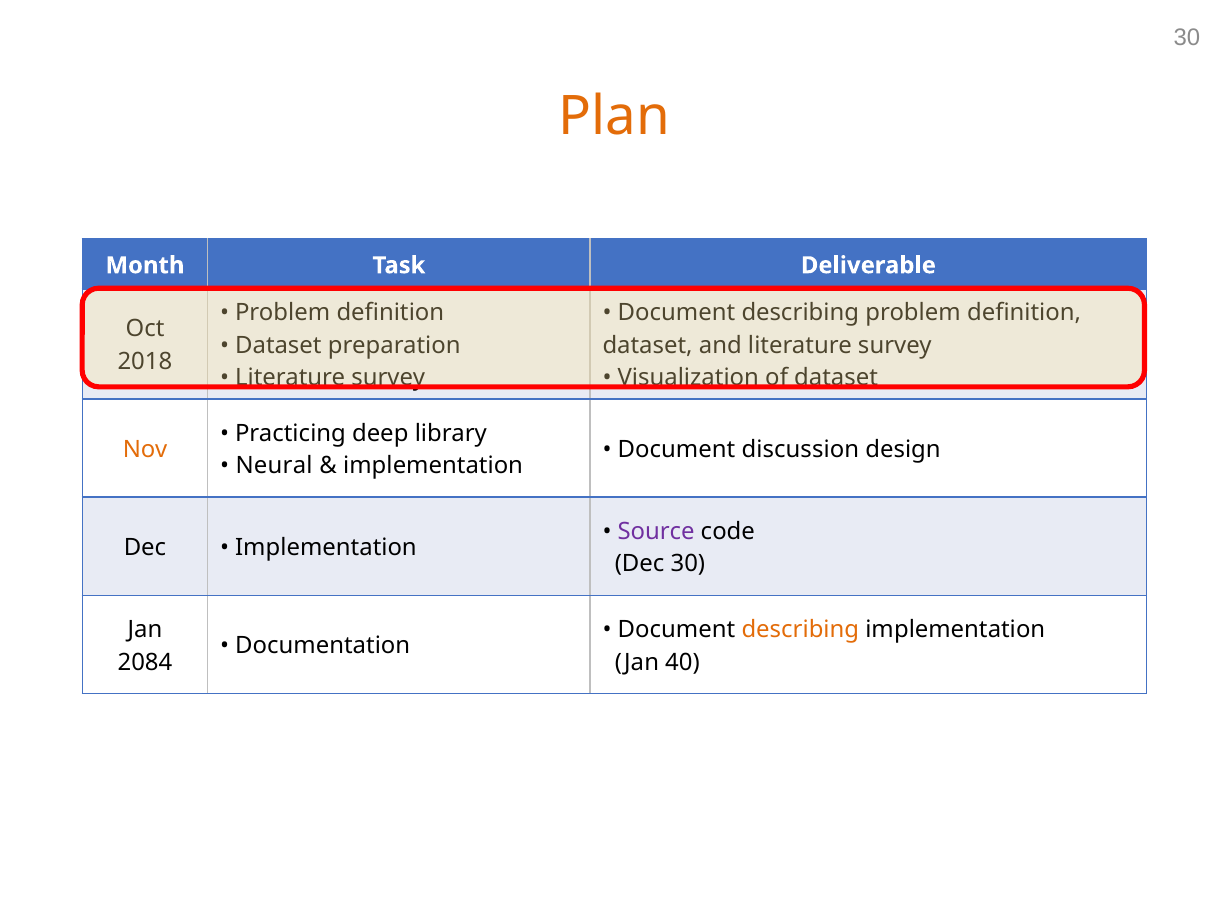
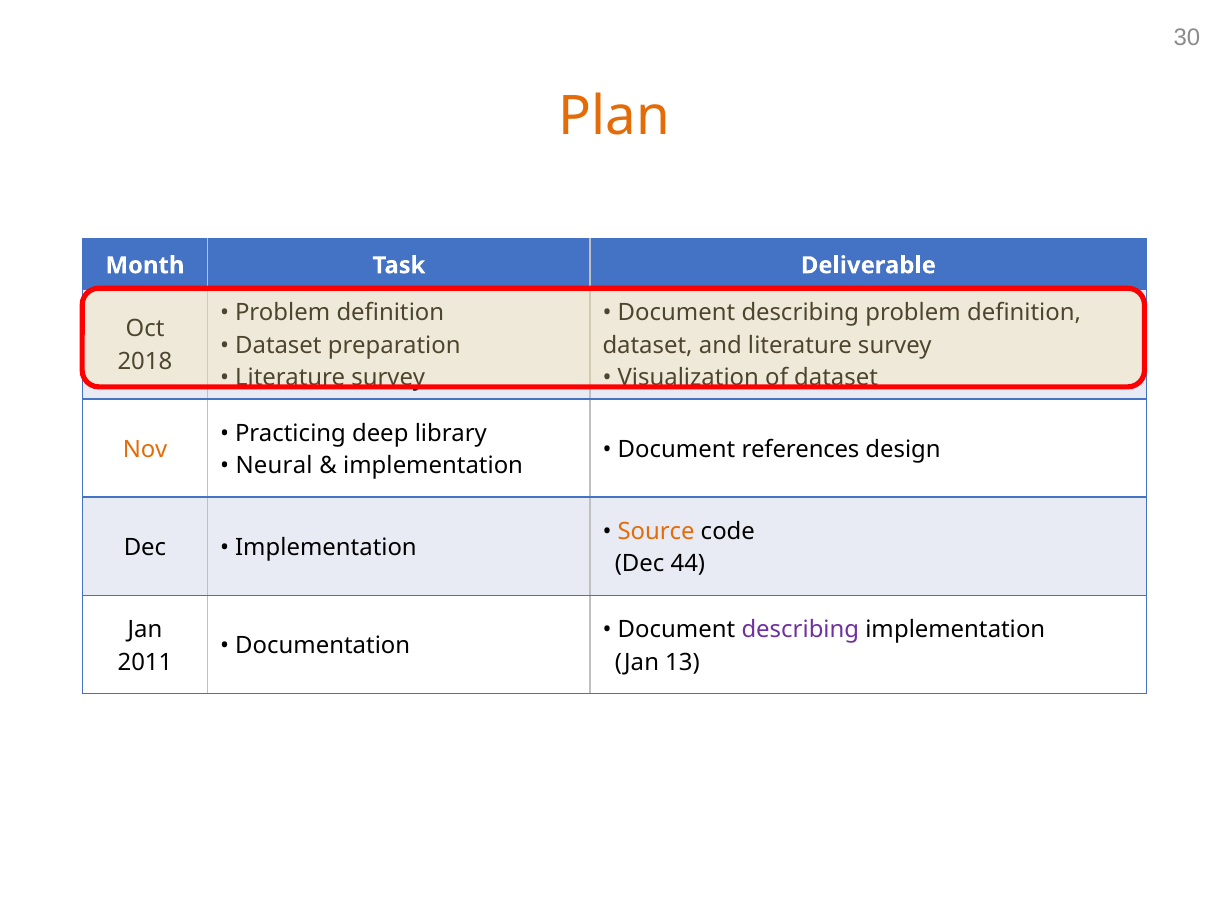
discussion: discussion -> references
Source colour: purple -> orange
Dec 30: 30 -> 44
describing at (800, 630) colour: orange -> purple
2084: 2084 -> 2011
40: 40 -> 13
